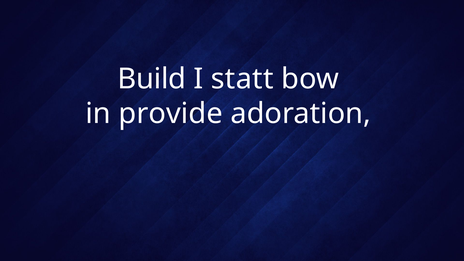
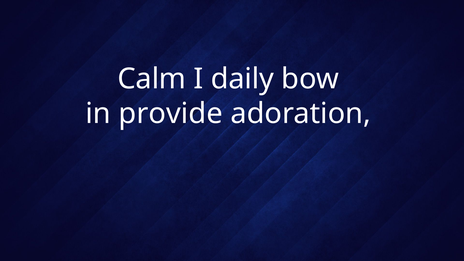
Build: Build -> Calm
statt: statt -> daily
